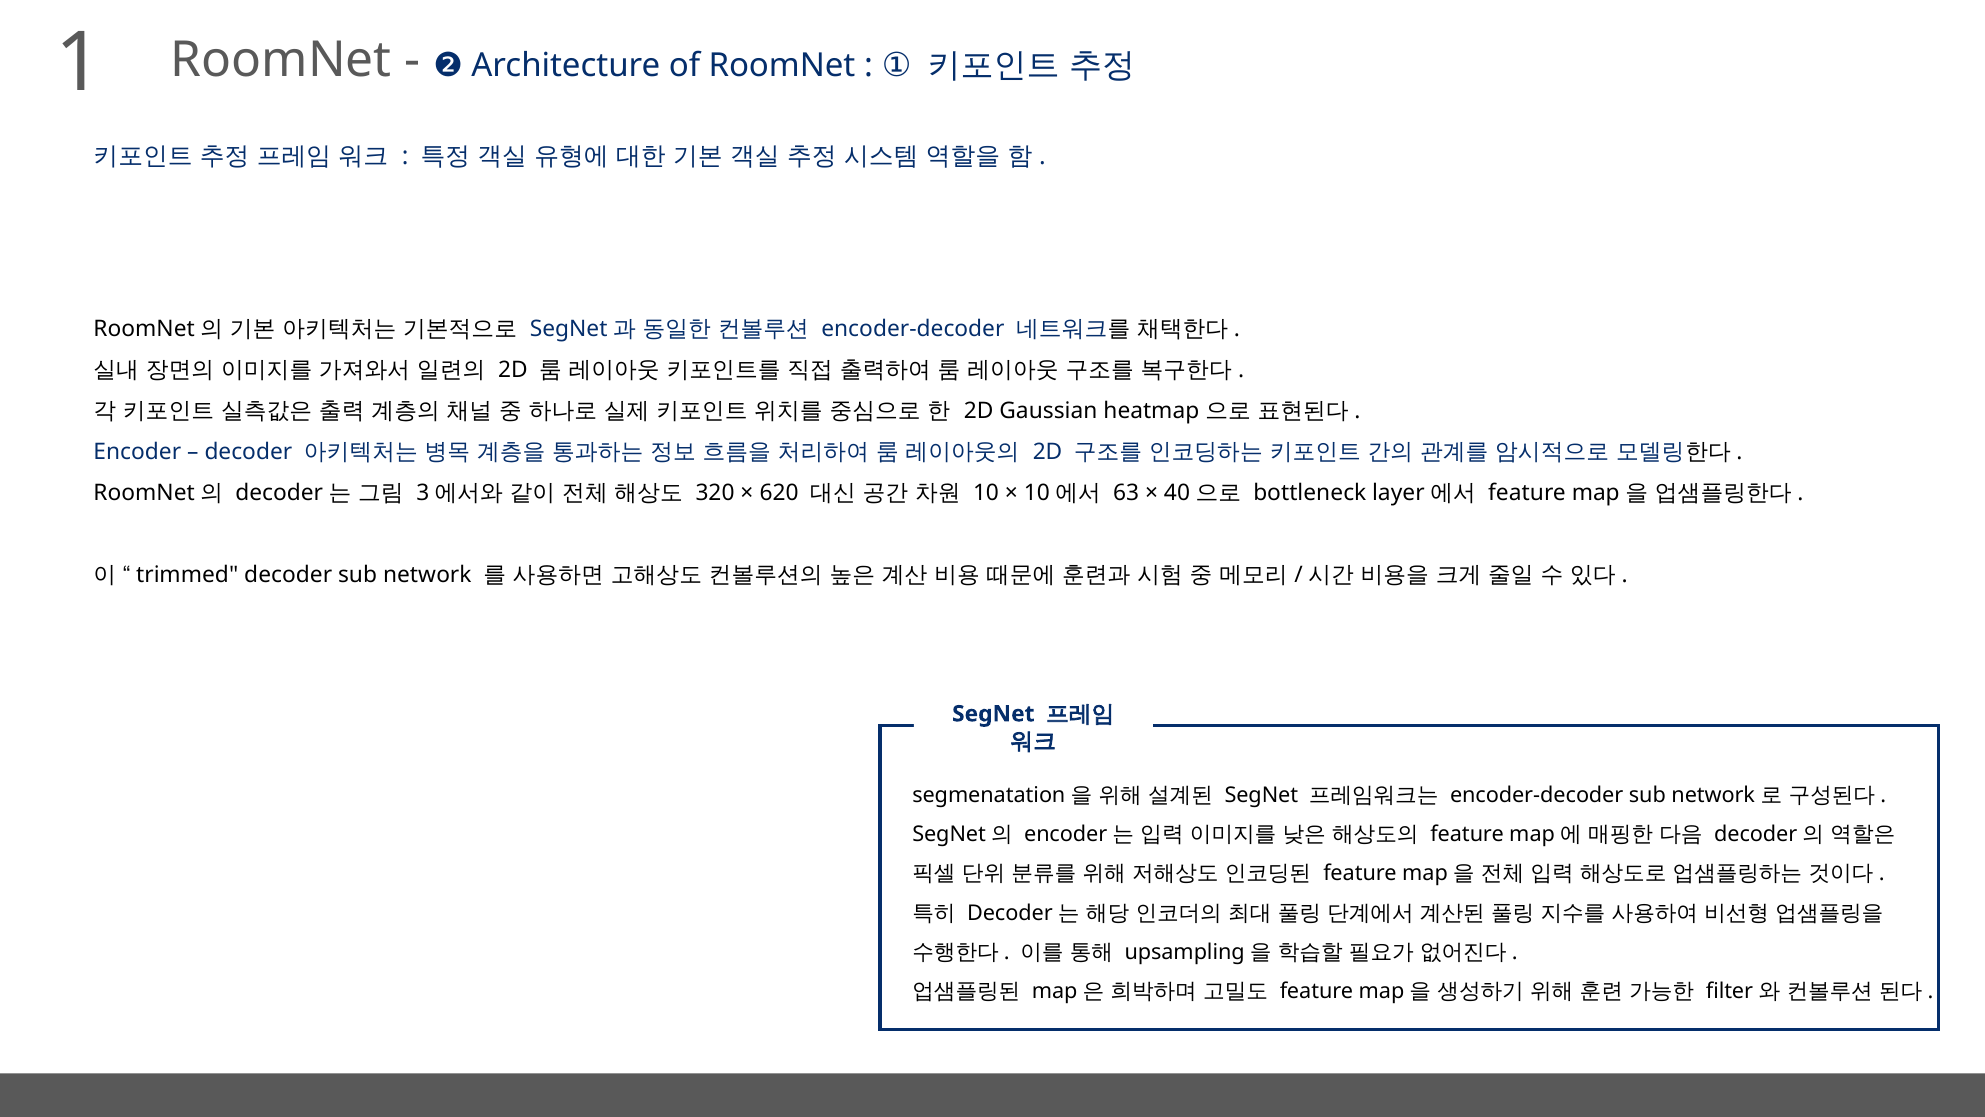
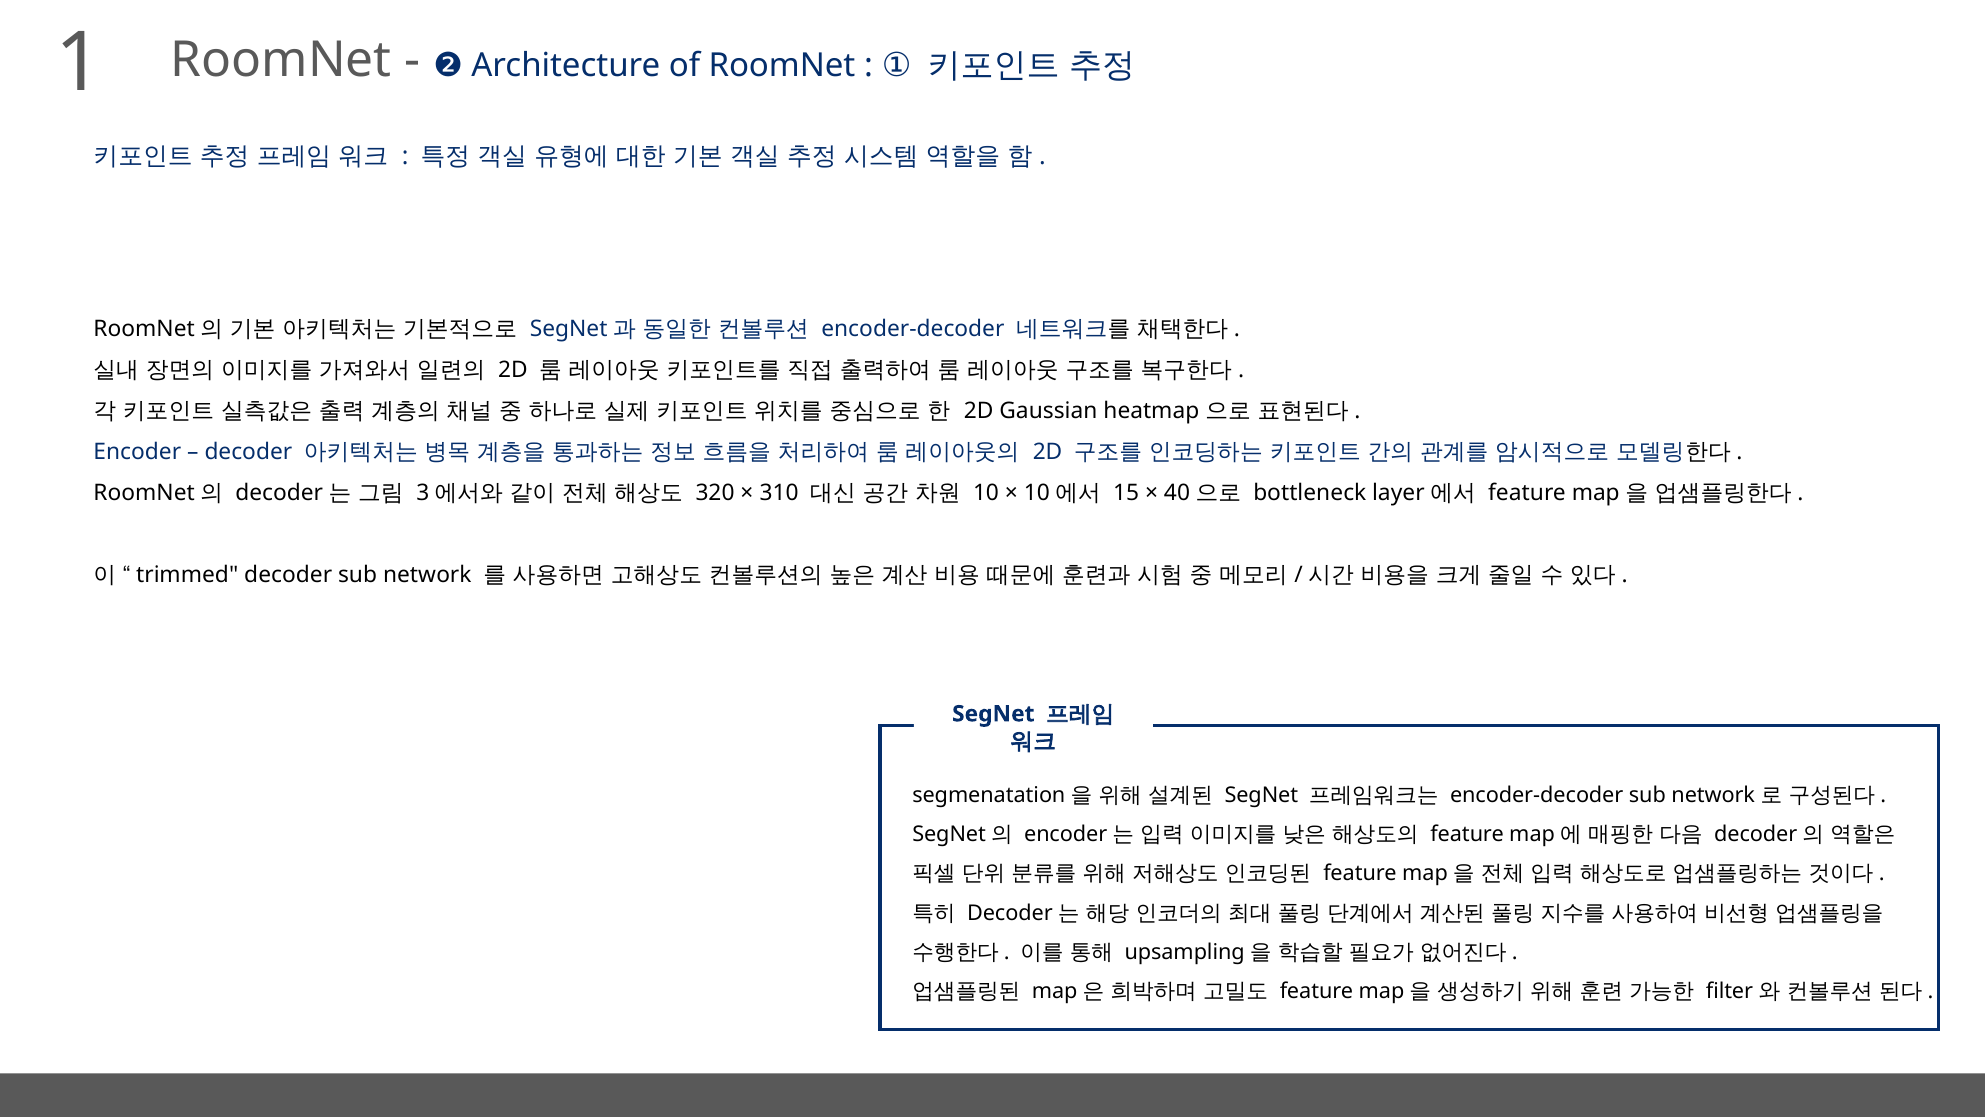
620: 620 -> 310
63: 63 -> 15
